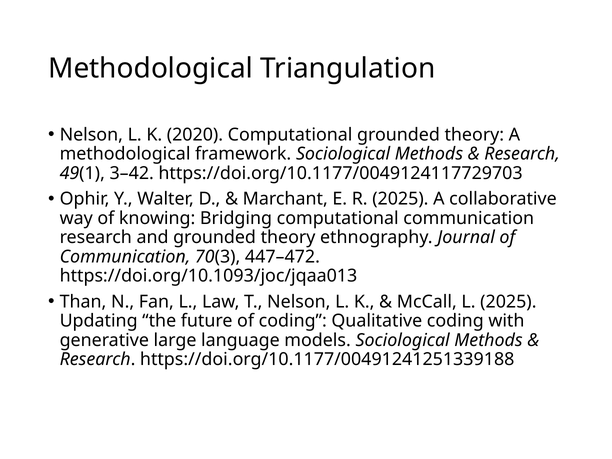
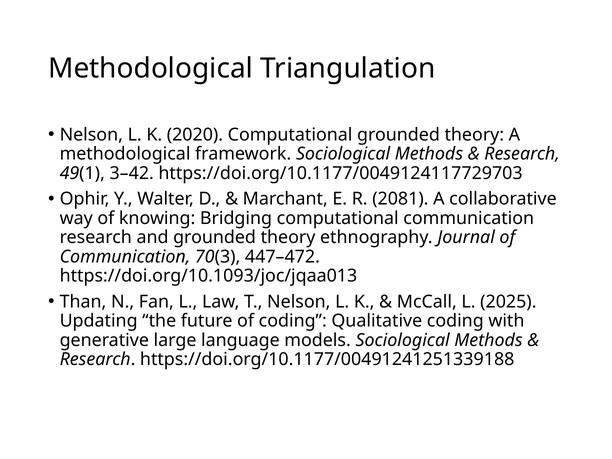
R 2025: 2025 -> 2081
